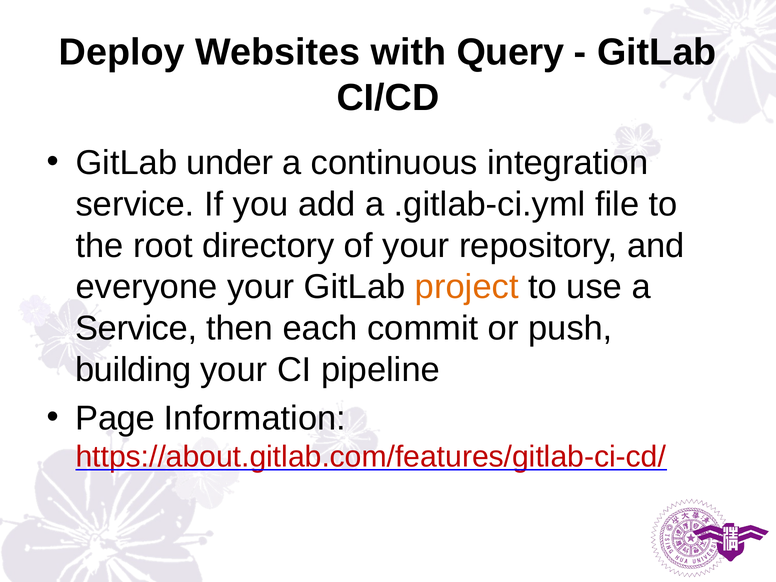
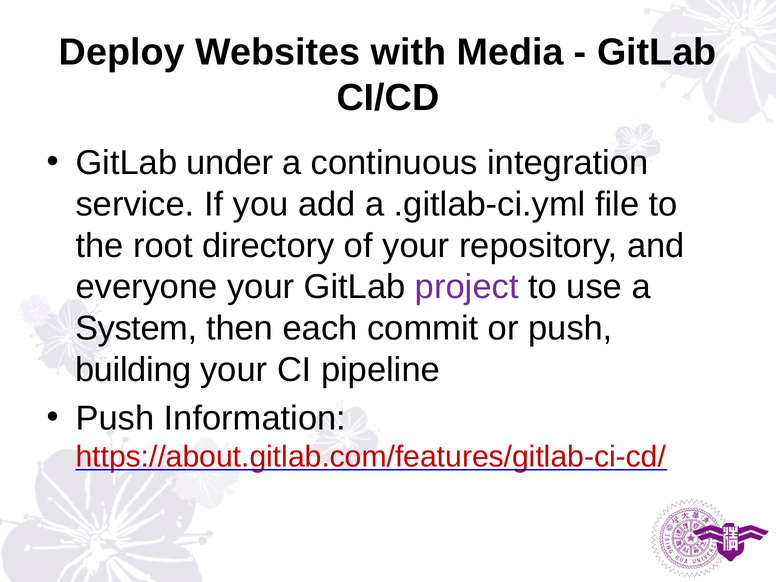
Query: Query -> Media
project colour: orange -> purple
Service at (136, 329): Service -> System
Page at (115, 418): Page -> Push
